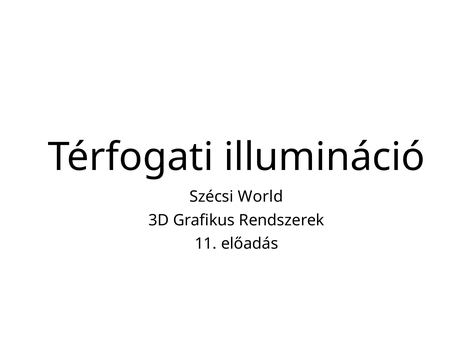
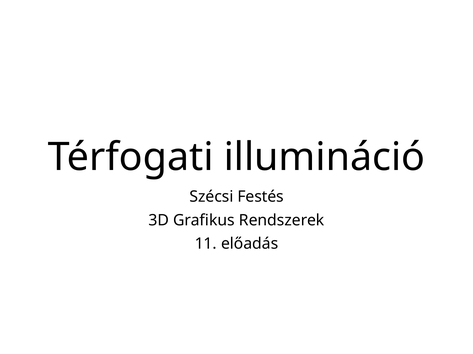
World: World -> Festés
